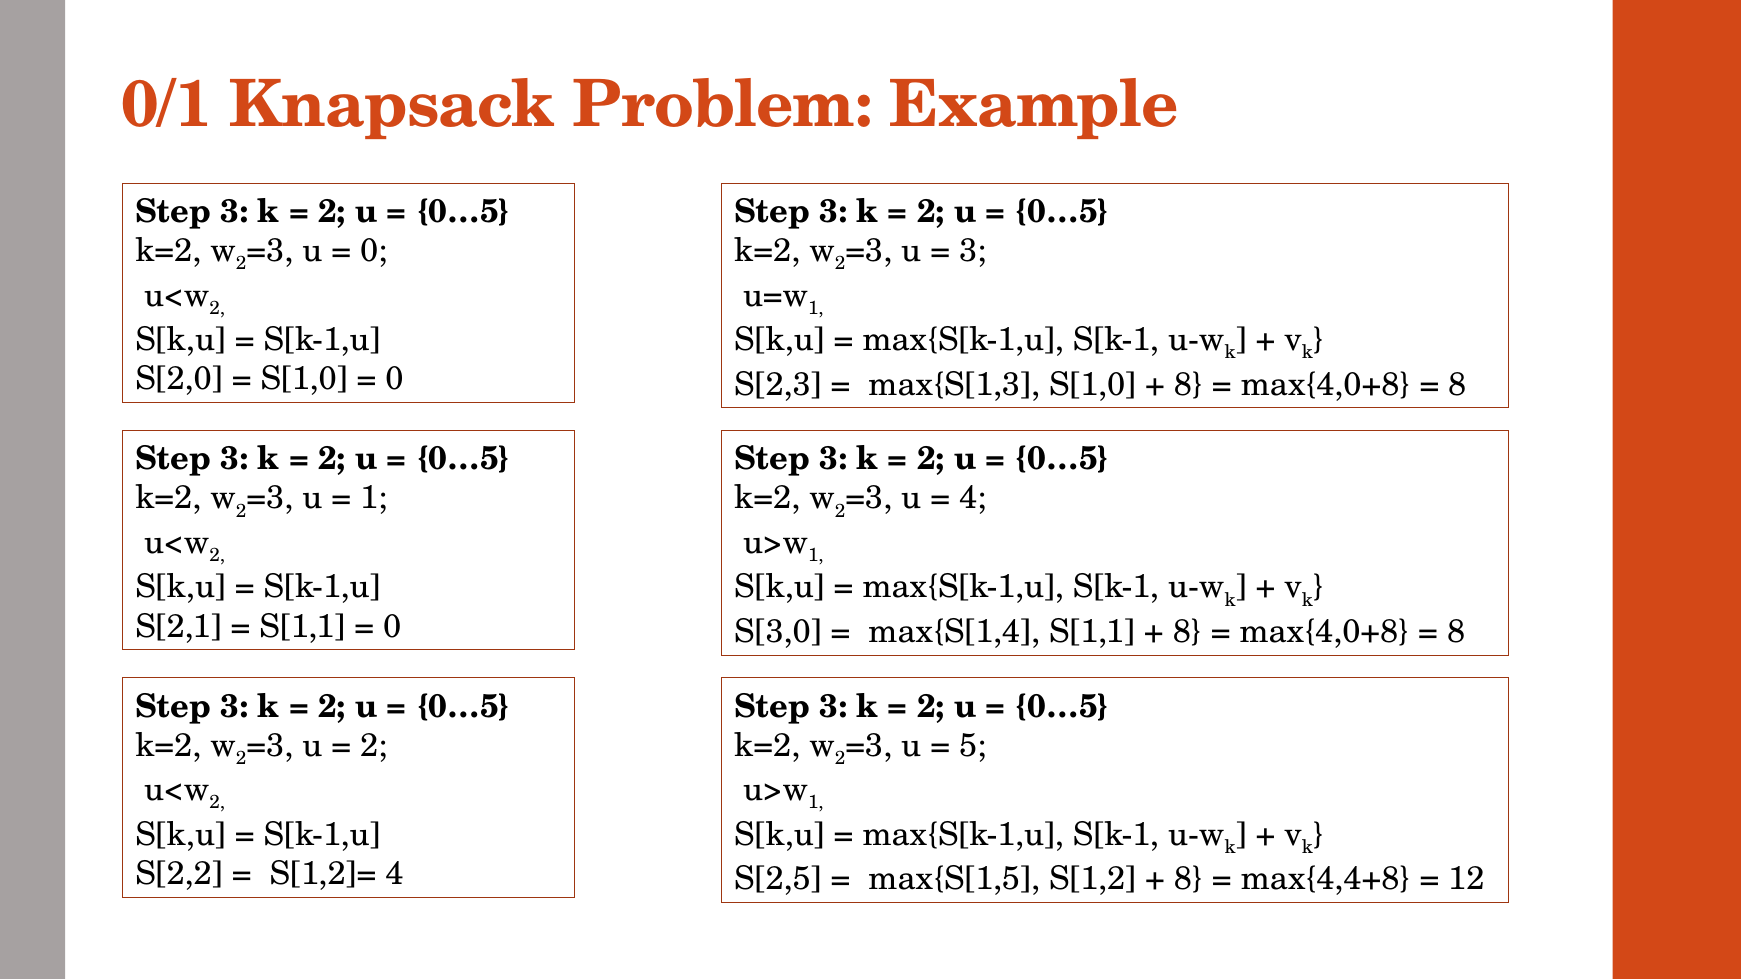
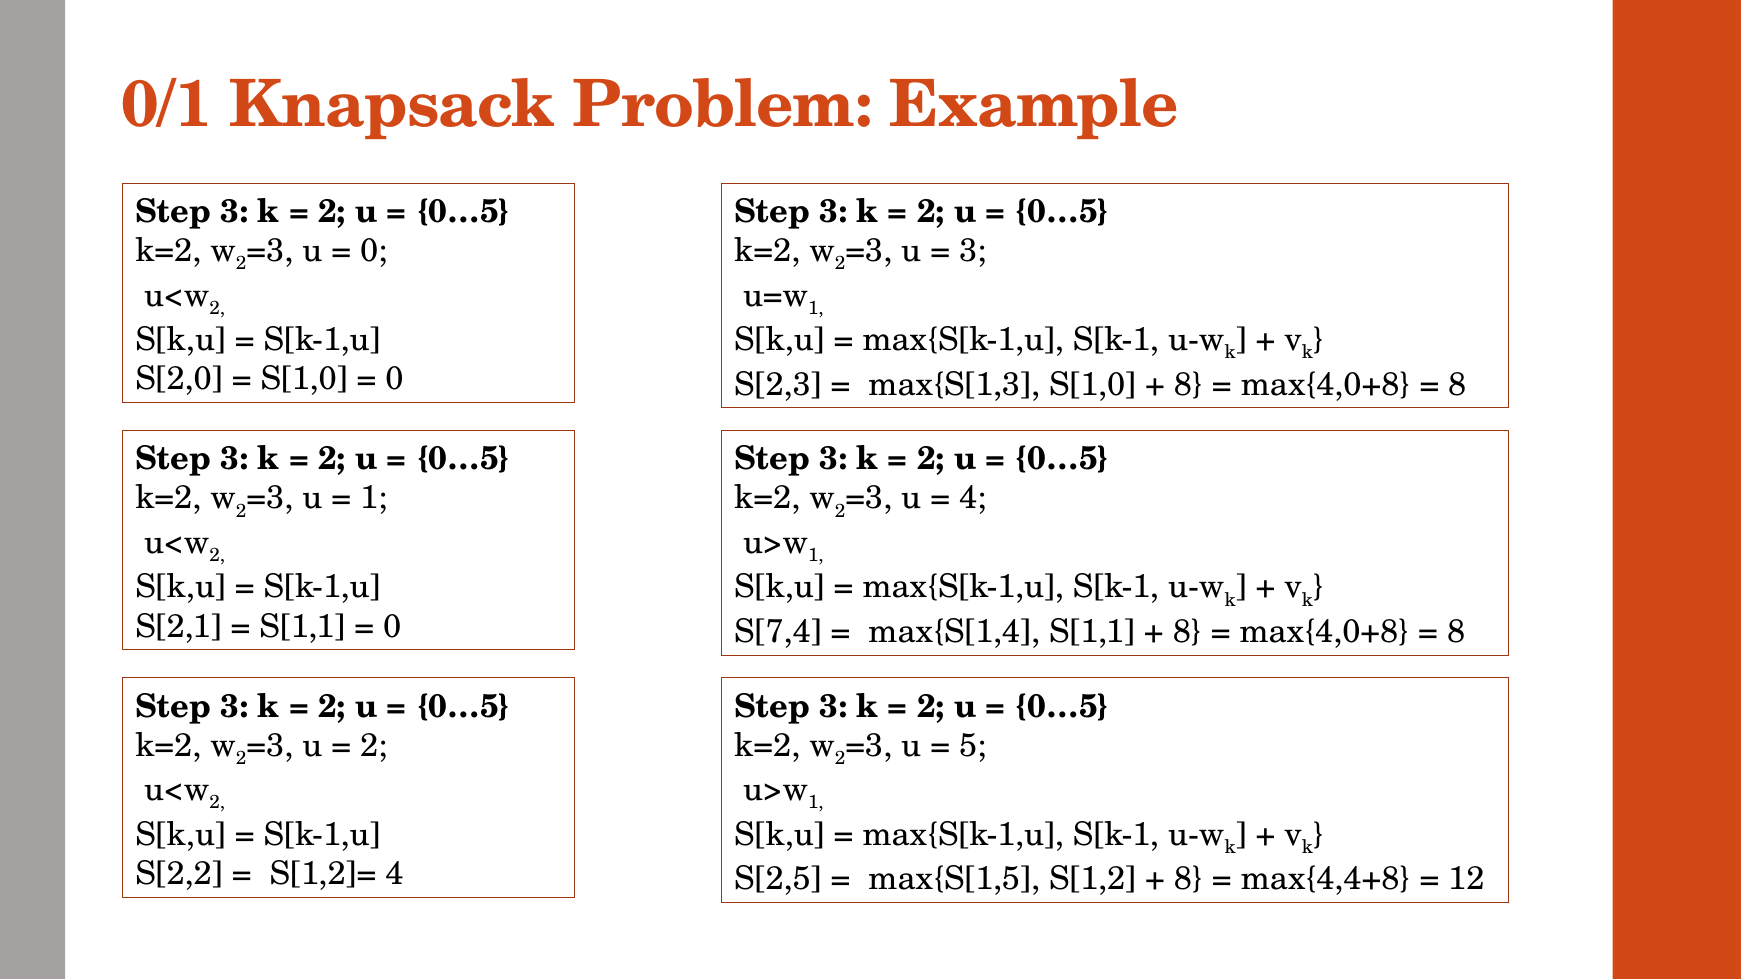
S[3,0: S[3,0 -> S[7,4
